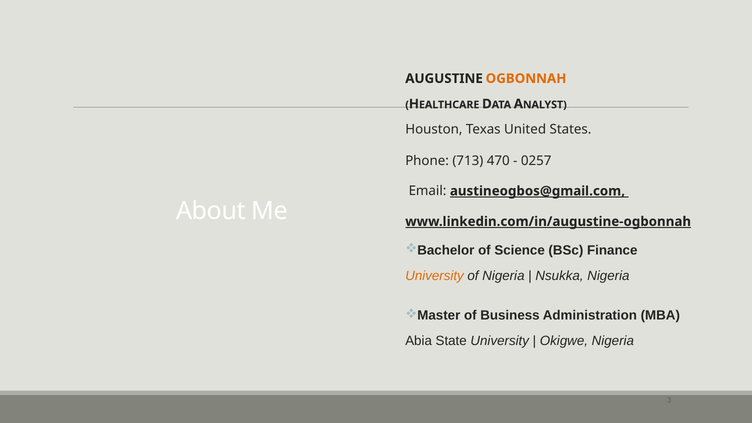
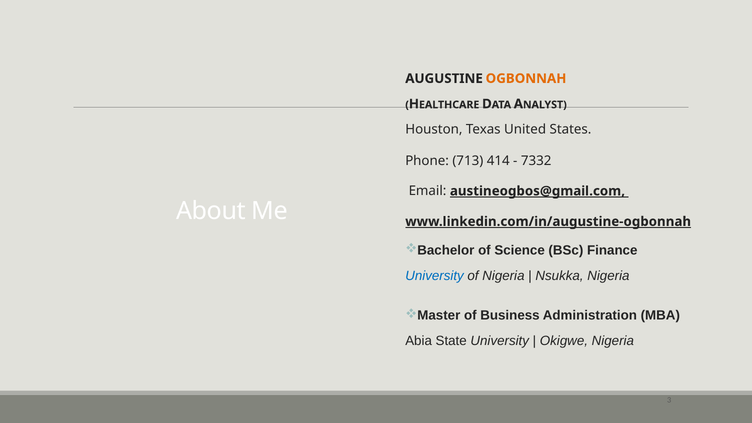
470: 470 -> 414
0257: 0257 -> 7332
University at (435, 276) colour: orange -> blue
